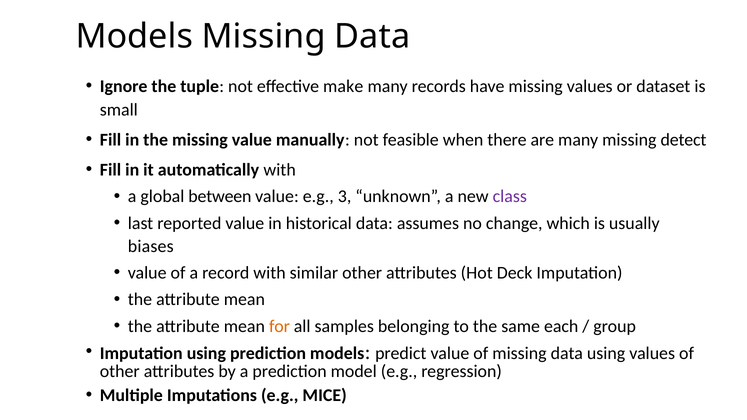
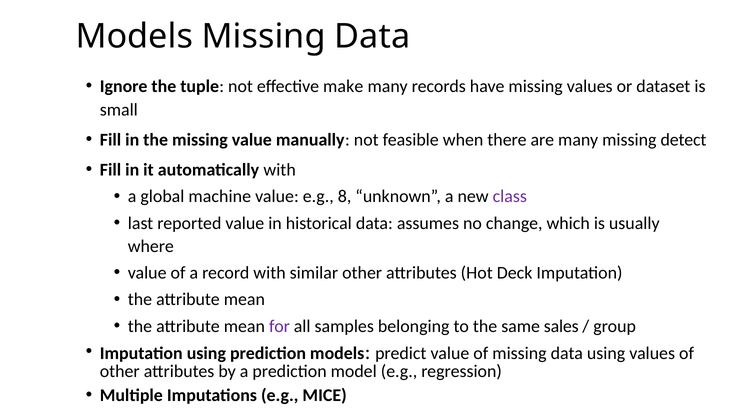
between: between -> machine
3: 3 -> 8
biases: biases -> where
for colour: orange -> purple
each: each -> sales
